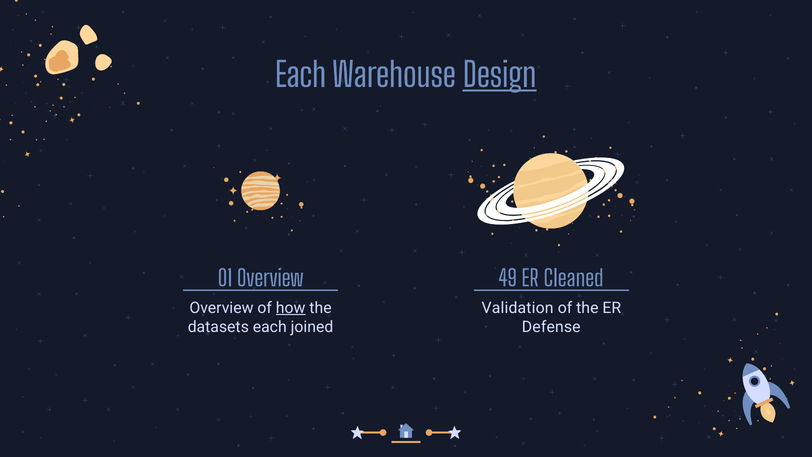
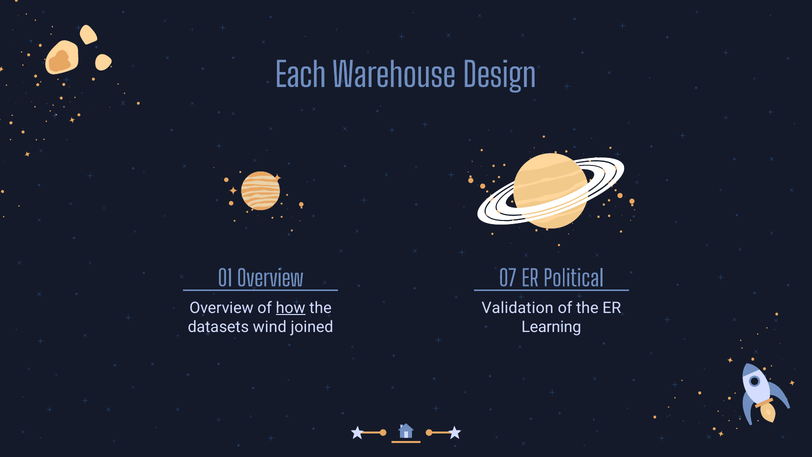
Design underline: present -> none
49: 49 -> 07
Cleaned: Cleaned -> Political
datasets each: each -> wind
Defense: Defense -> Learning
